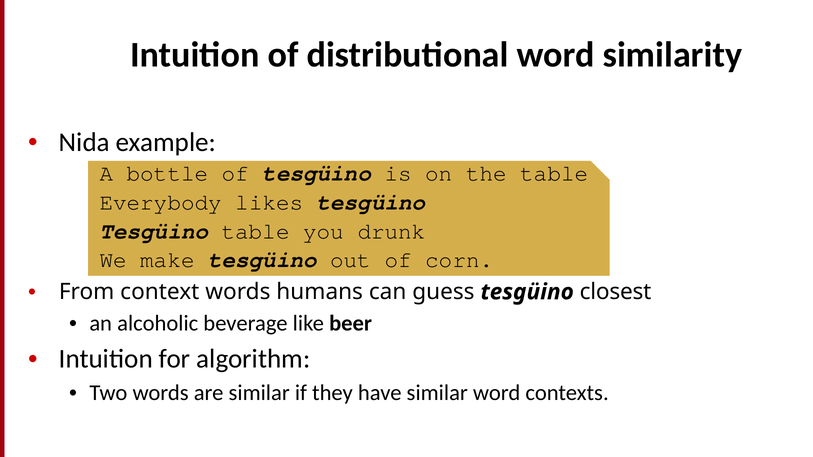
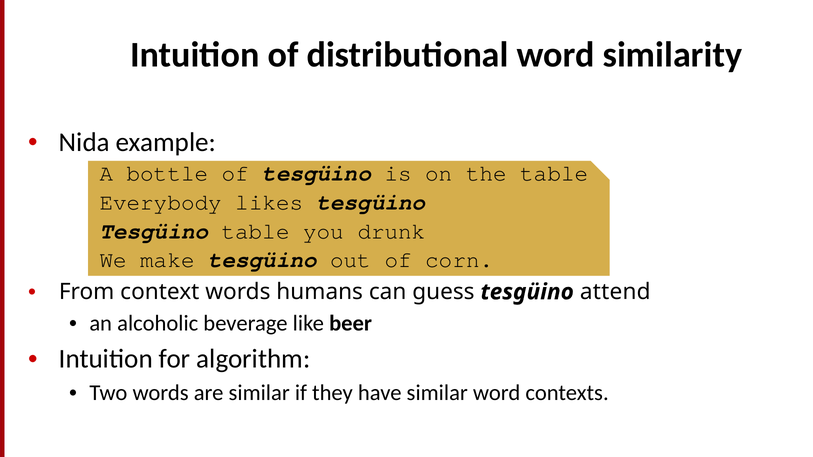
closest: closest -> attend
